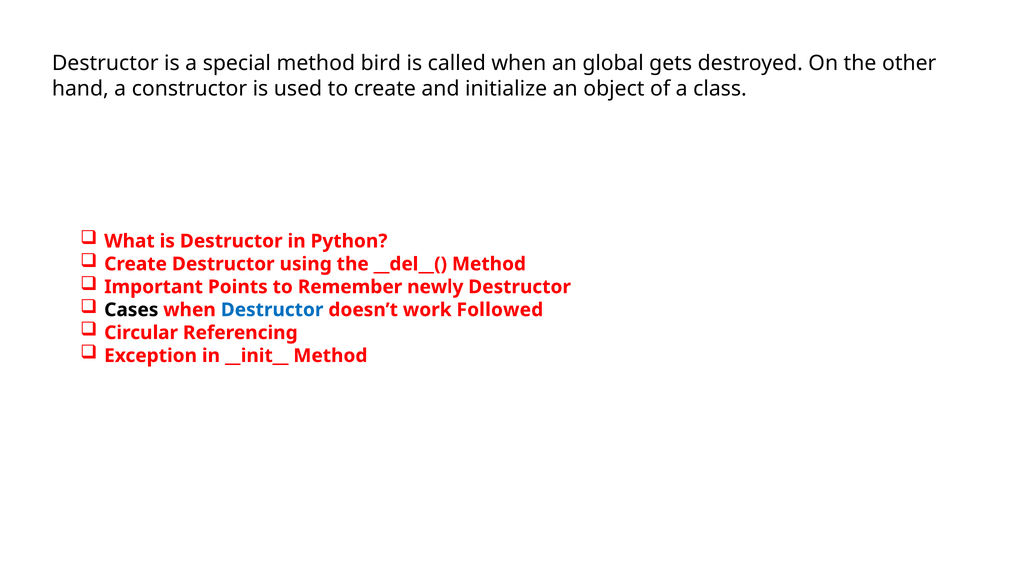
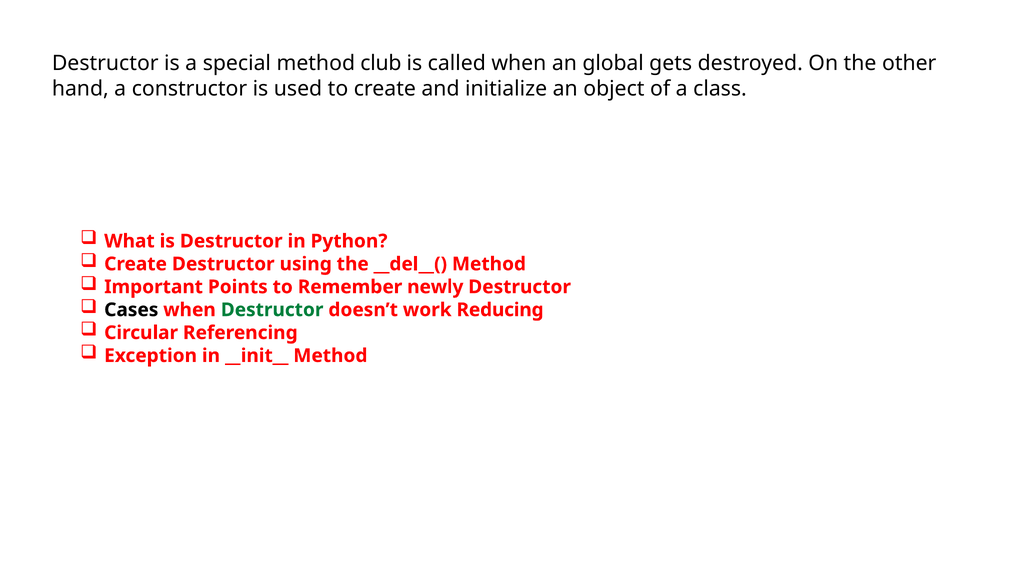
bird: bird -> club
Destructor at (272, 310) colour: blue -> green
Followed: Followed -> Reducing
